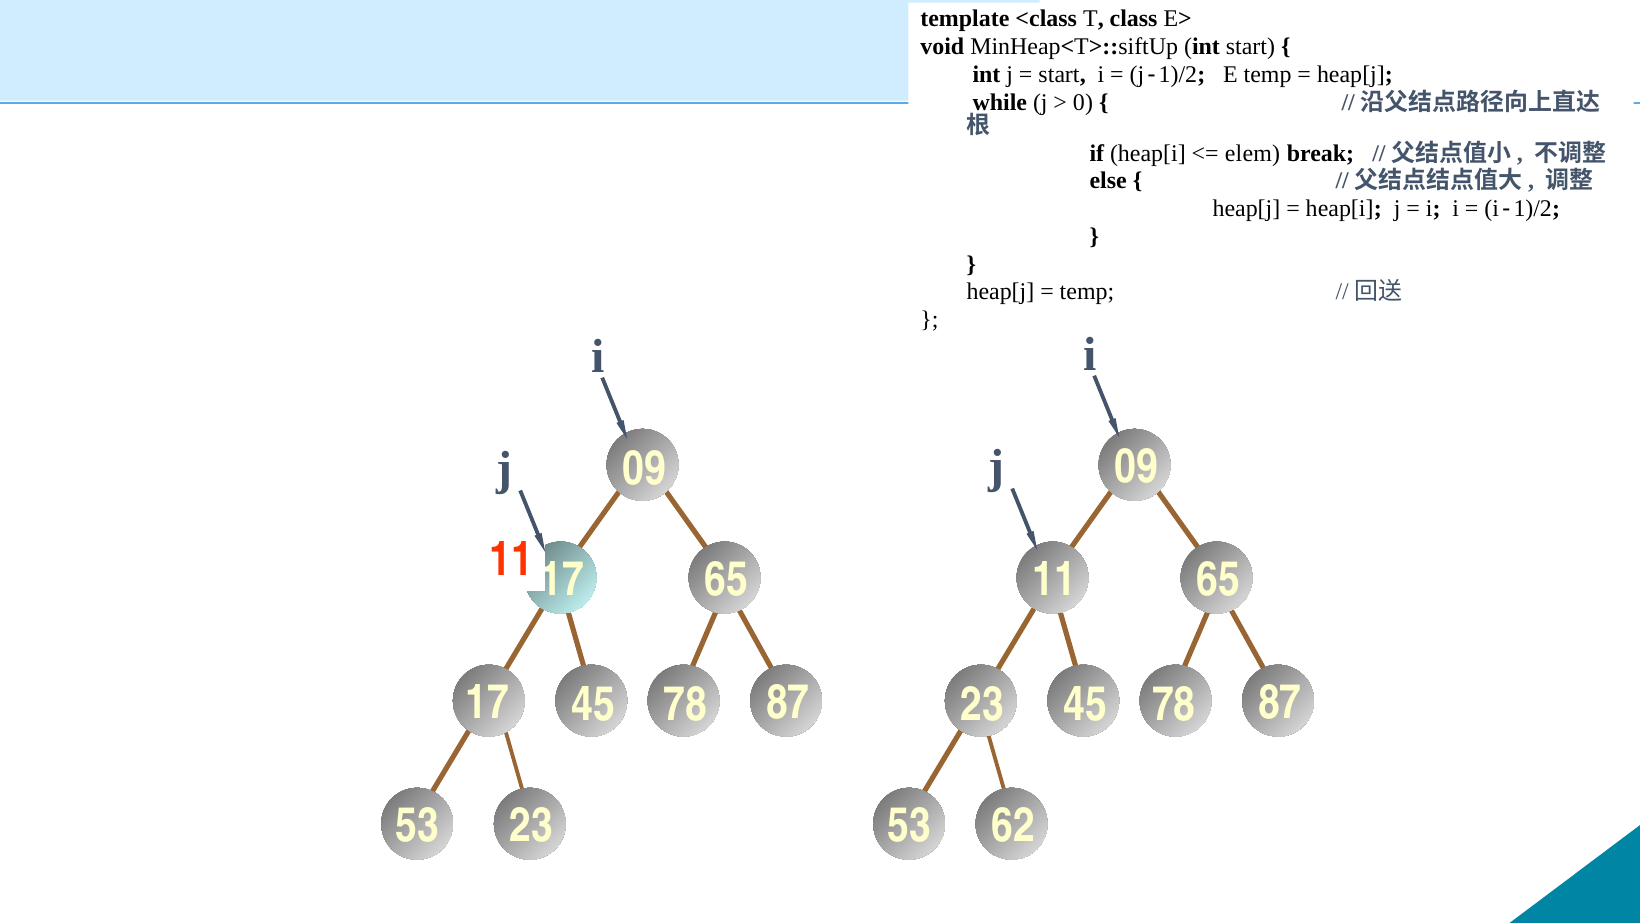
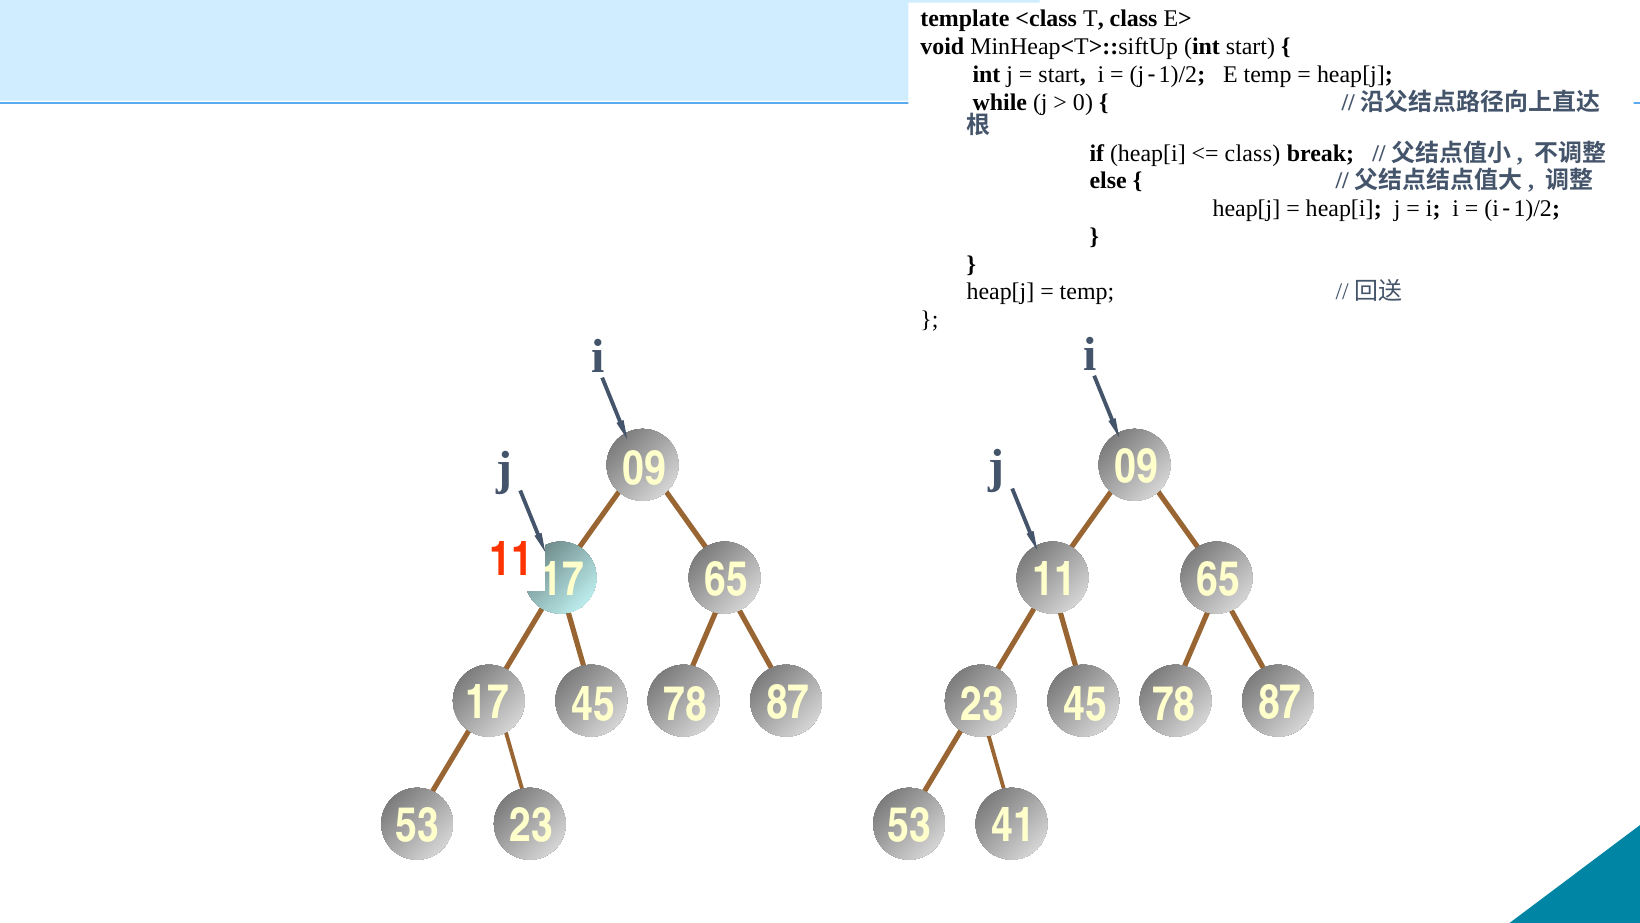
elem at (1252, 153): elem -> class
62: 62 -> 41
